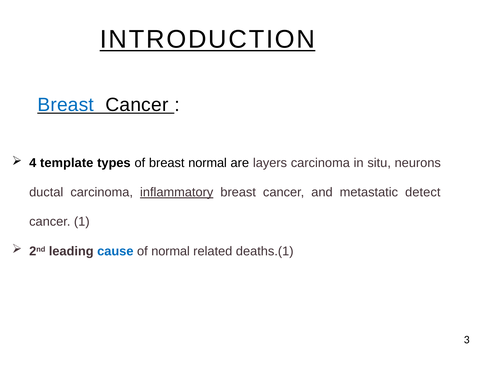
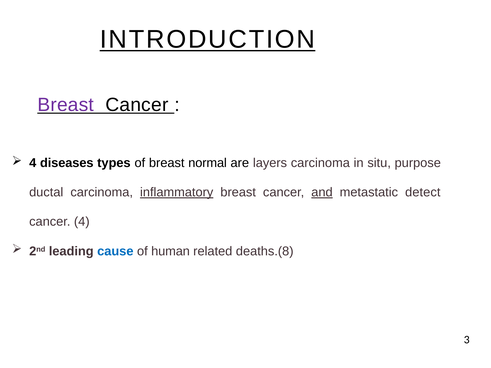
Breast at (66, 105) colour: blue -> purple
template: template -> diseases
neurons: neurons -> purpose
and underline: none -> present
cancer 1: 1 -> 4
of normal: normal -> human
deaths.(1: deaths.(1 -> deaths.(8
